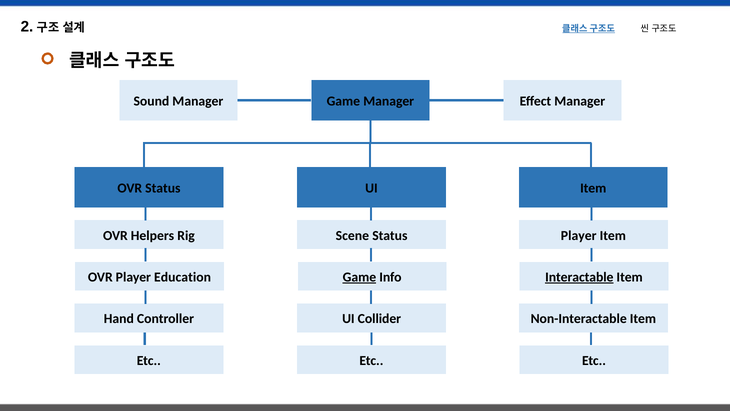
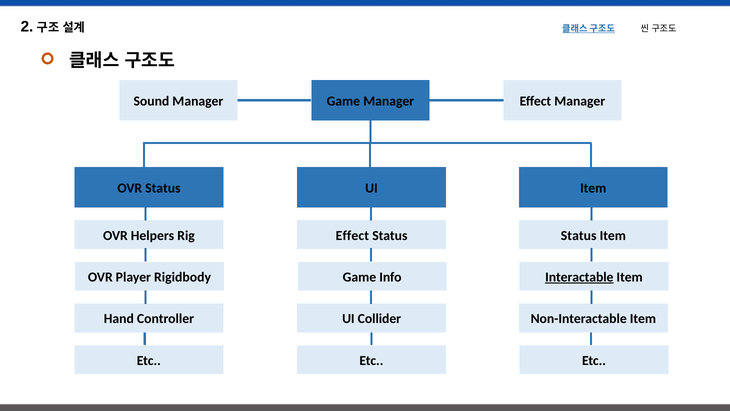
Scene at (352, 235): Scene -> Effect
Player at (579, 235): Player -> Status
Education: Education -> Rigidbody
Game at (359, 277) underline: present -> none
